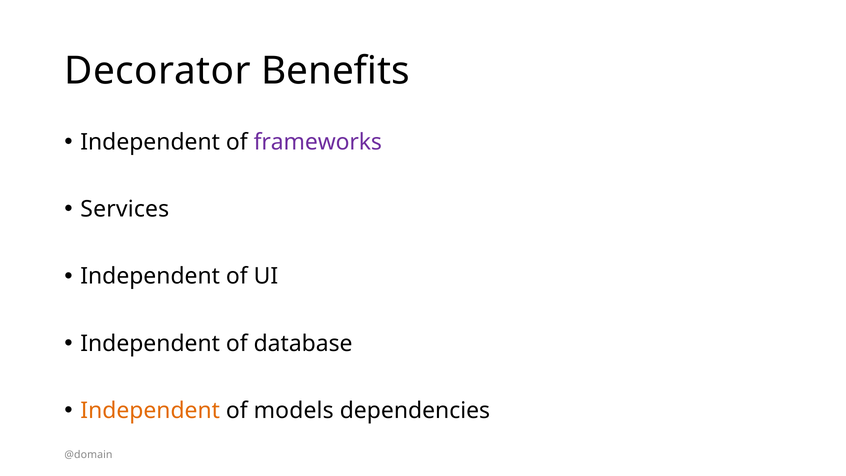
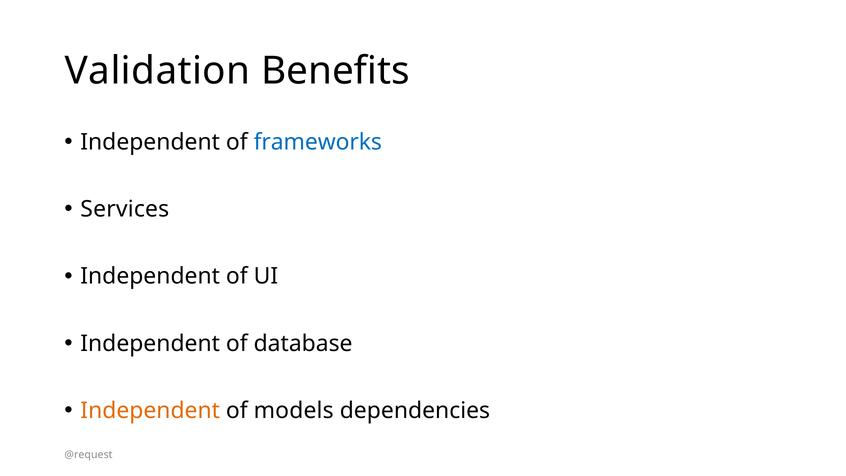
Decorator: Decorator -> Validation
frameworks colour: purple -> blue
@domain: @domain -> @request
